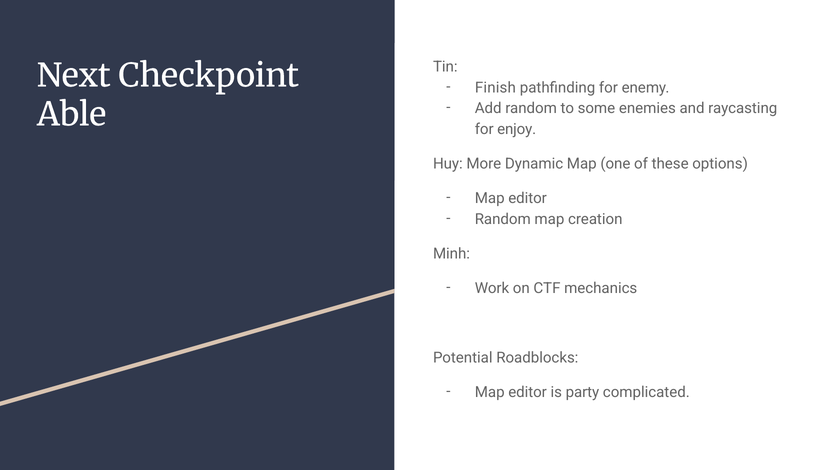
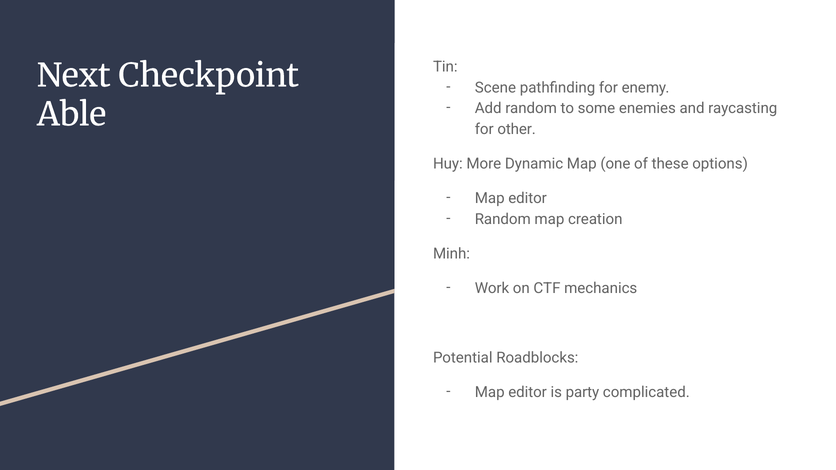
Finish: Finish -> Scene
enjoy: enjoy -> other
